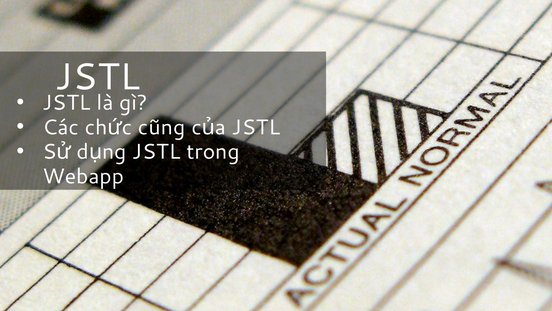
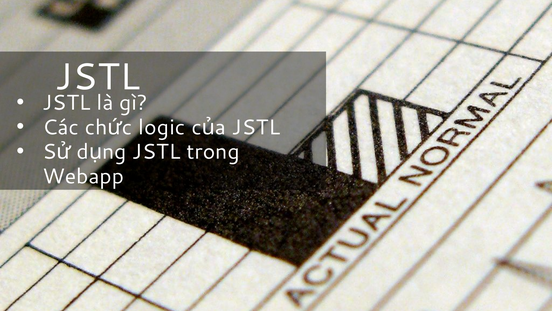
cũng: cũng -> logic
